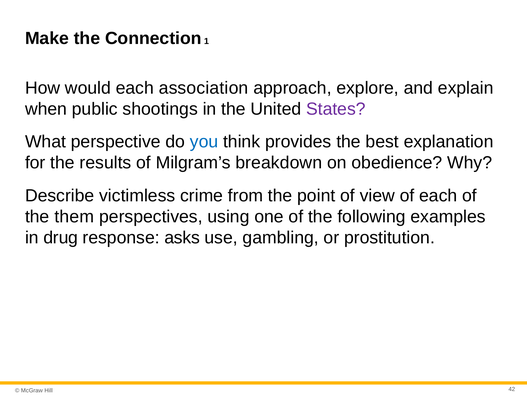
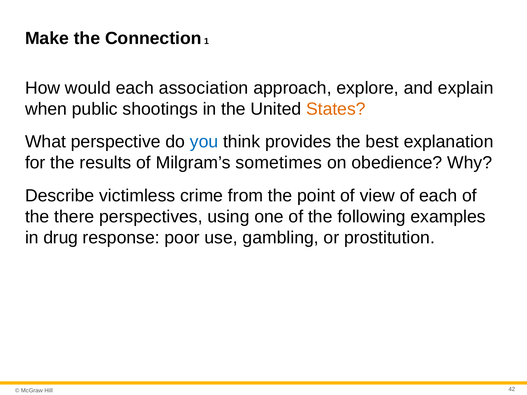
States colour: purple -> orange
breakdown: breakdown -> sometimes
them: them -> there
asks: asks -> poor
